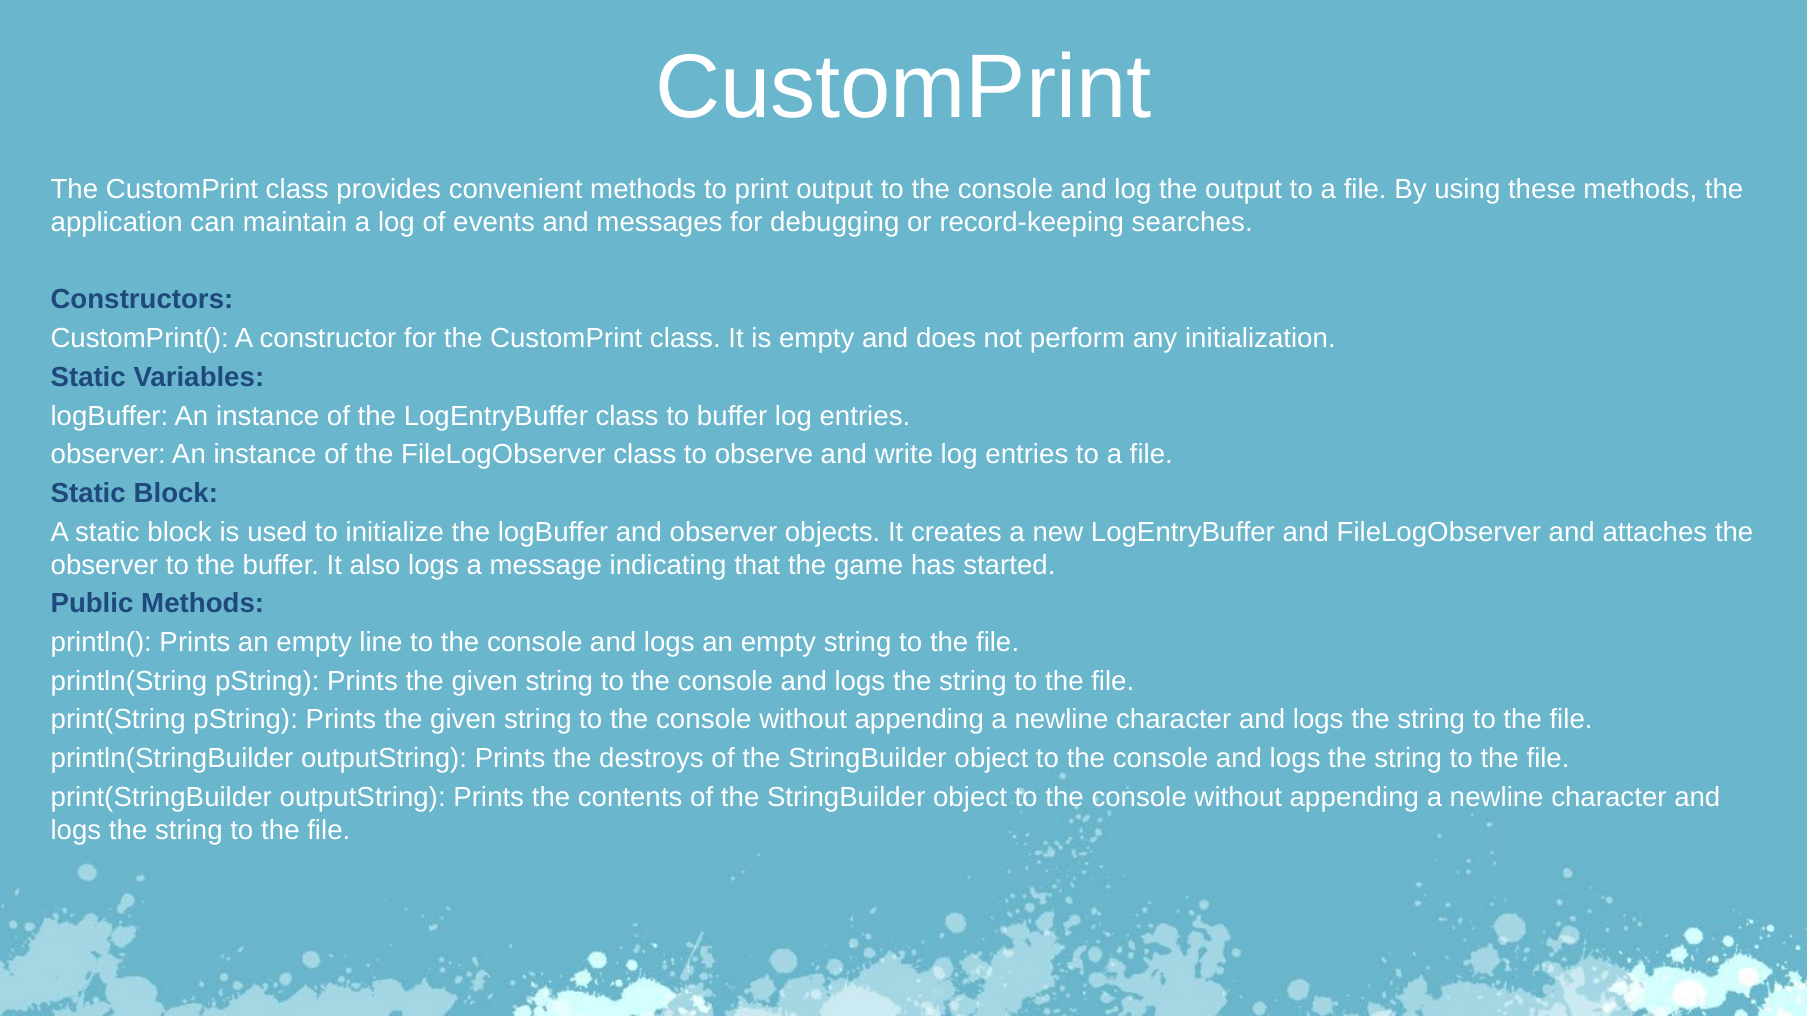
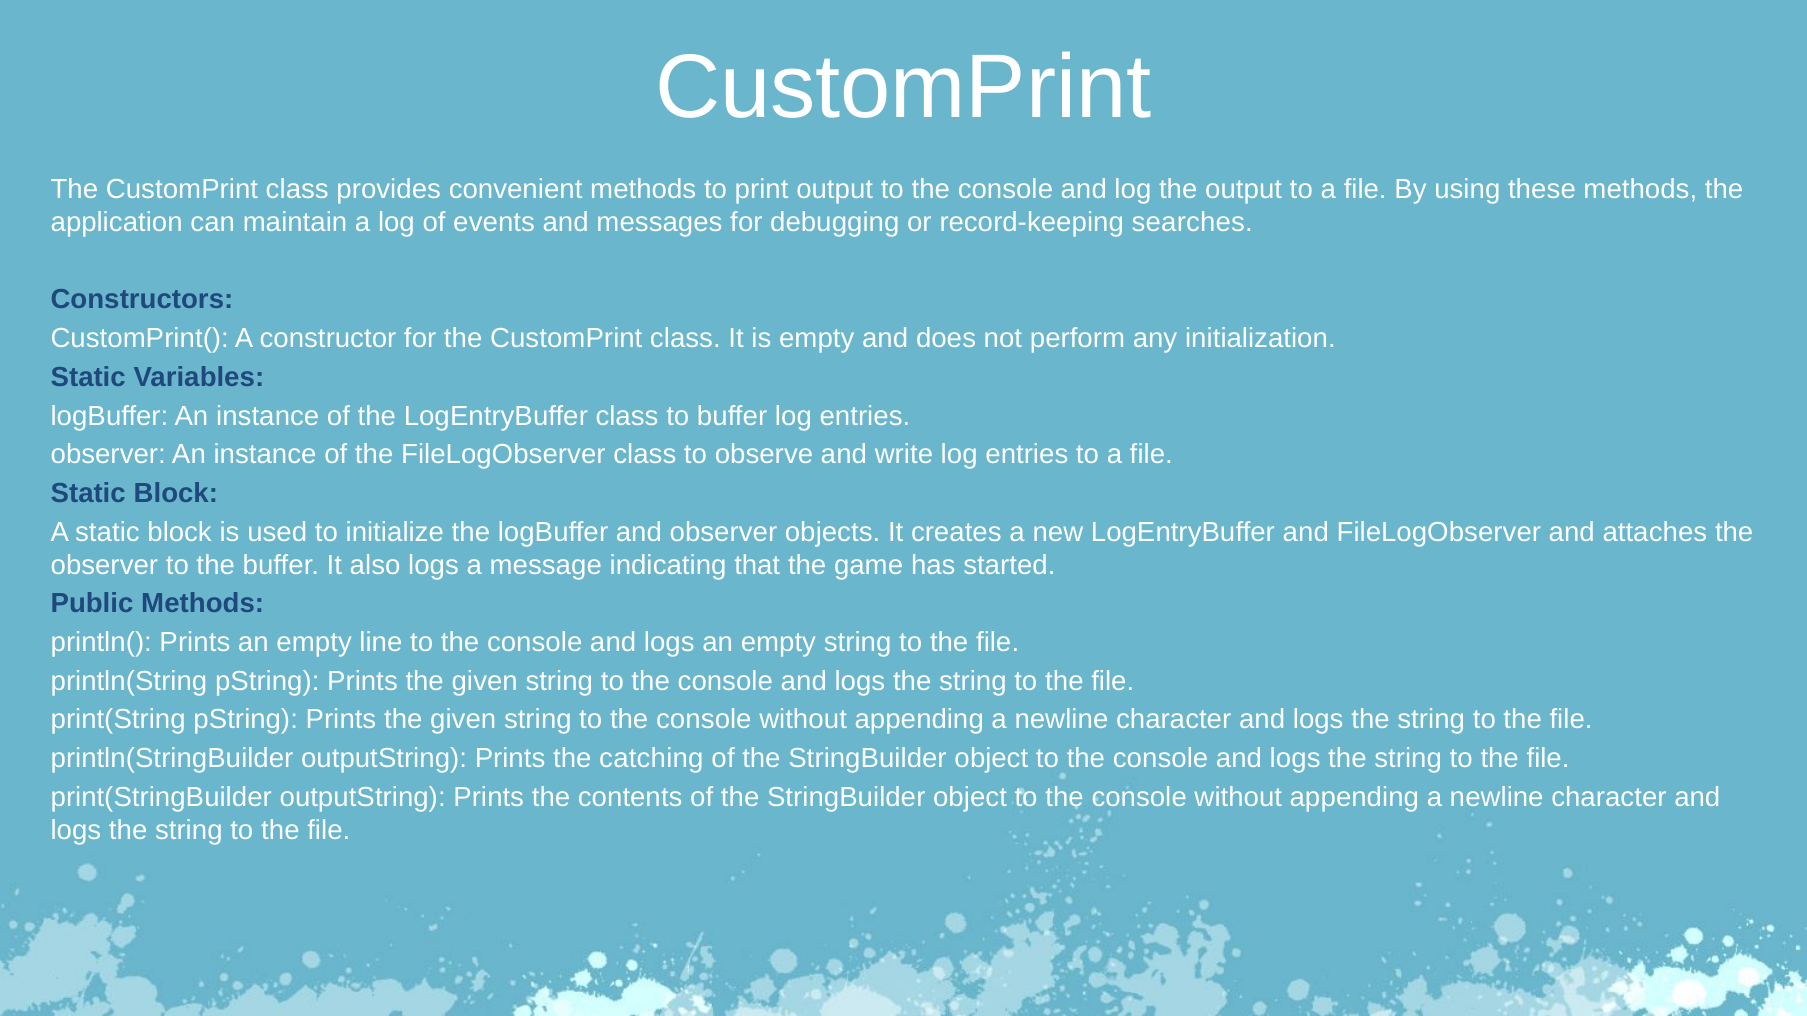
destroys: destroys -> catching
